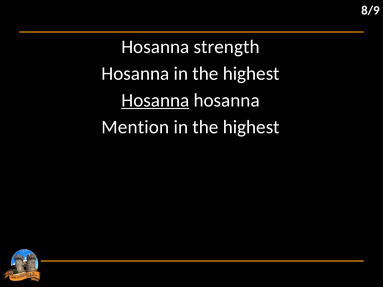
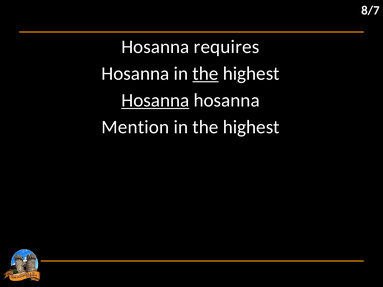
8/9: 8/9 -> 8/7
strength: strength -> requires
the at (205, 74) underline: none -> present
